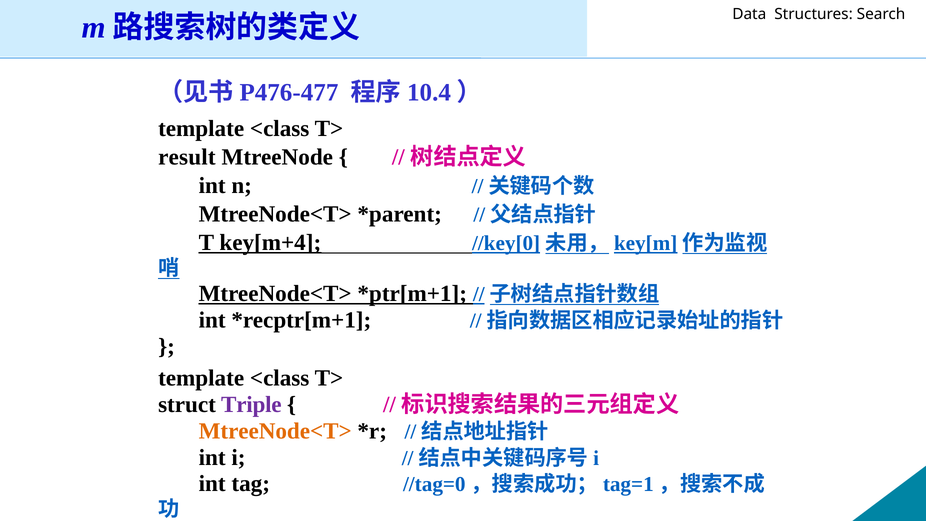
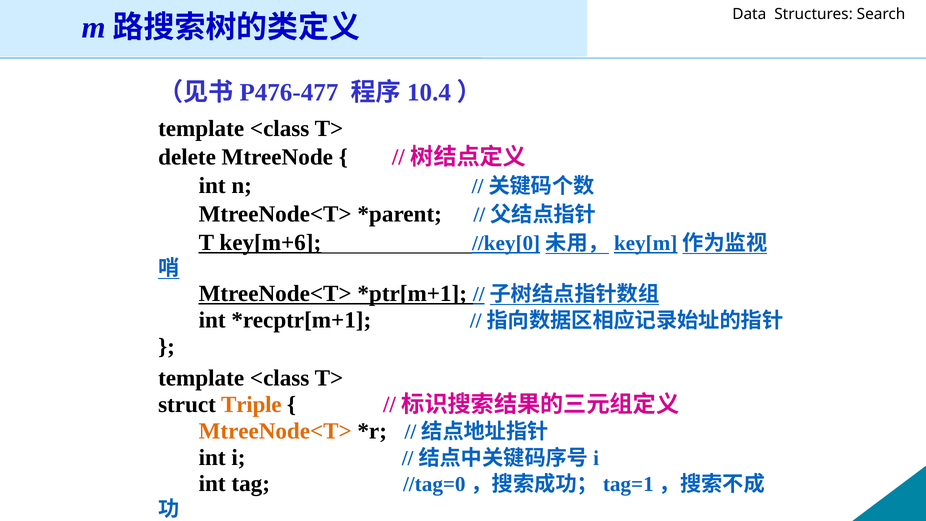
result: result -> delete
key[m+4: key[m+4 -> key[m+6
Triple colour: purple -> orange
